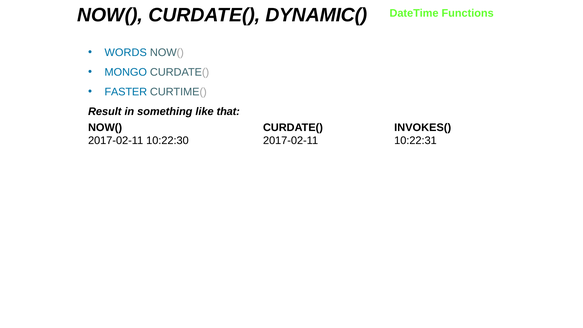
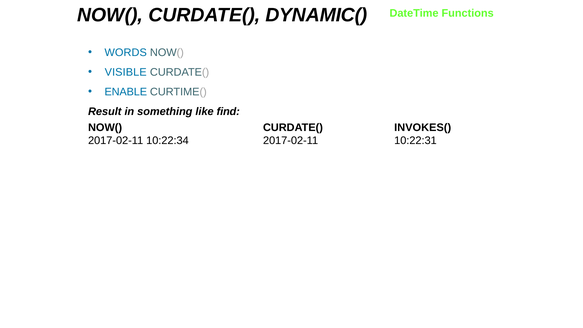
MONGO: MONGO -> VISIBLE
FASTER: FASTER -> ENABLE
that: that -> find
10:22:30: 10:22:30 -> 10:22:34
